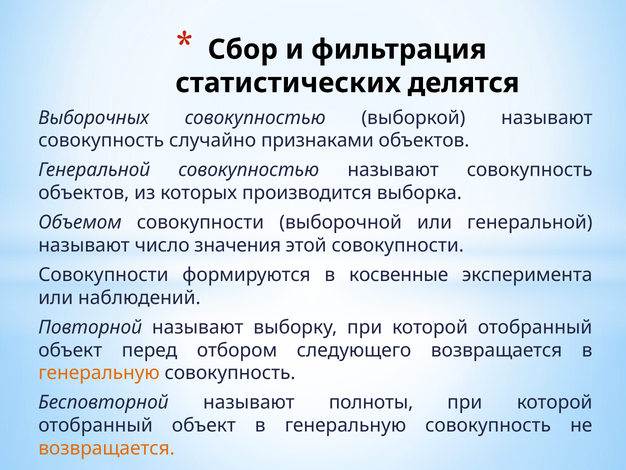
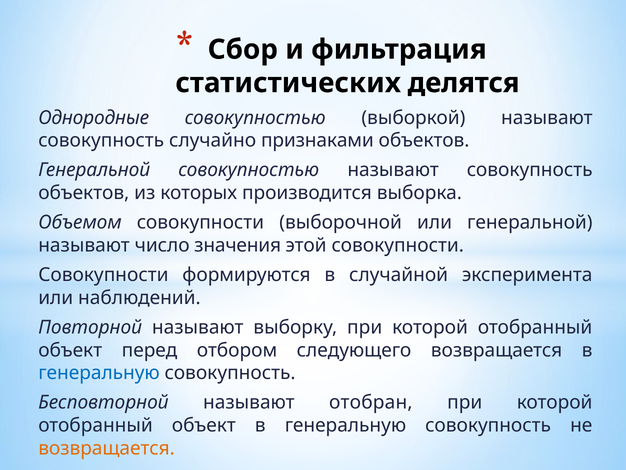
Выборочных: Выборочных -> Однородные
косвенные: косвенные -> случайной
генеральную at (99, 373) colour: orange -> blue
полноты: полноты -> отобран
